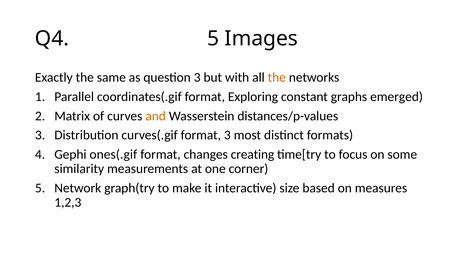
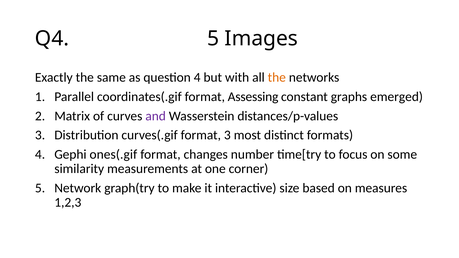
question 3: 3 -> 4
Exploring: Exploring -> Assessing
and colour: orange -> purple
creating: creating -> number
